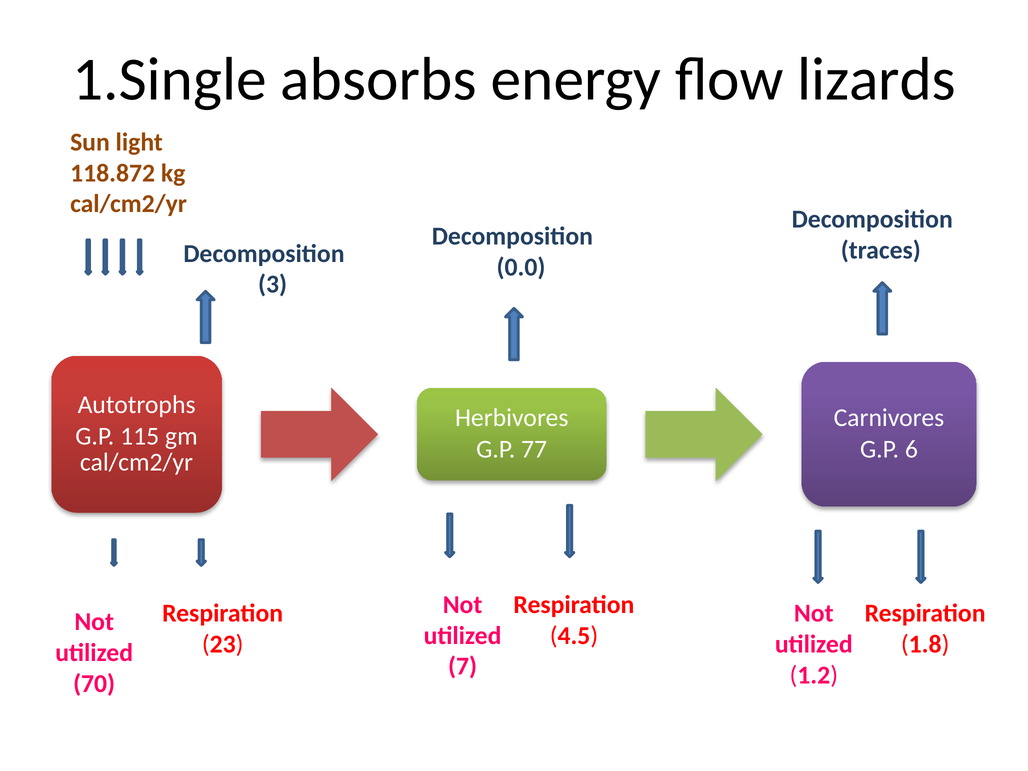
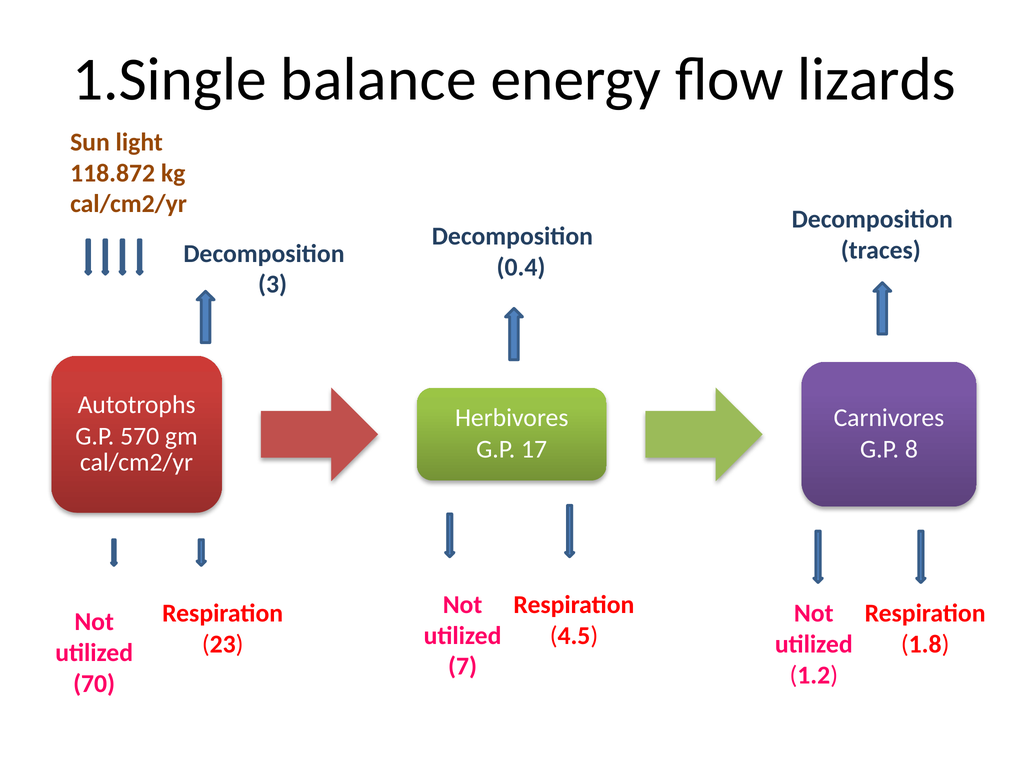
absorbs: absorbs -> balance
0.0: 0.0 -> 0.4
115: 115 -> 570
77: 77 -> 17
6: 6 -> 8
